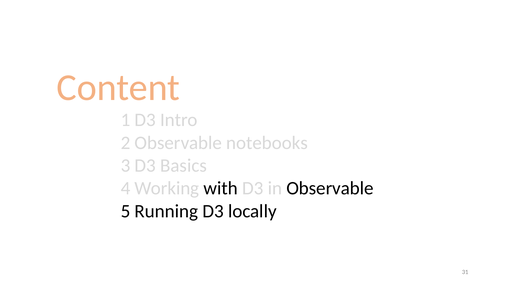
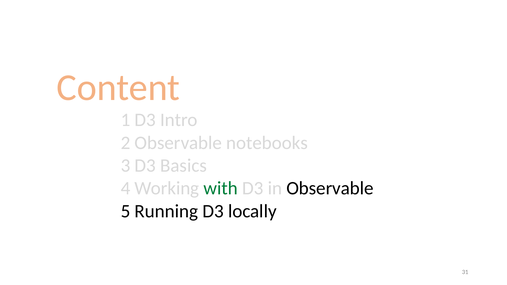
with colour: black -> green
